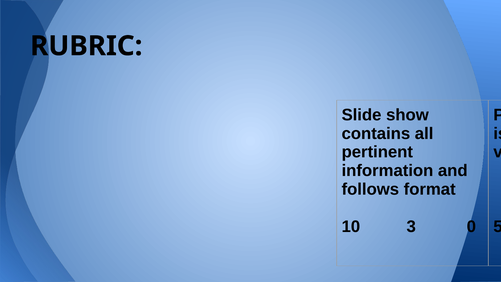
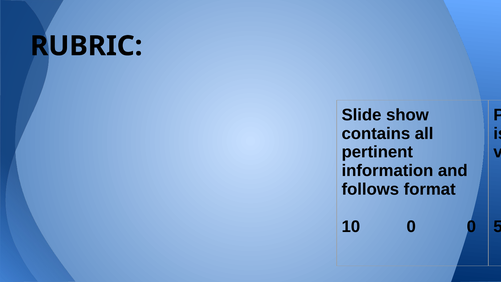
10 3: 3 -> 0
